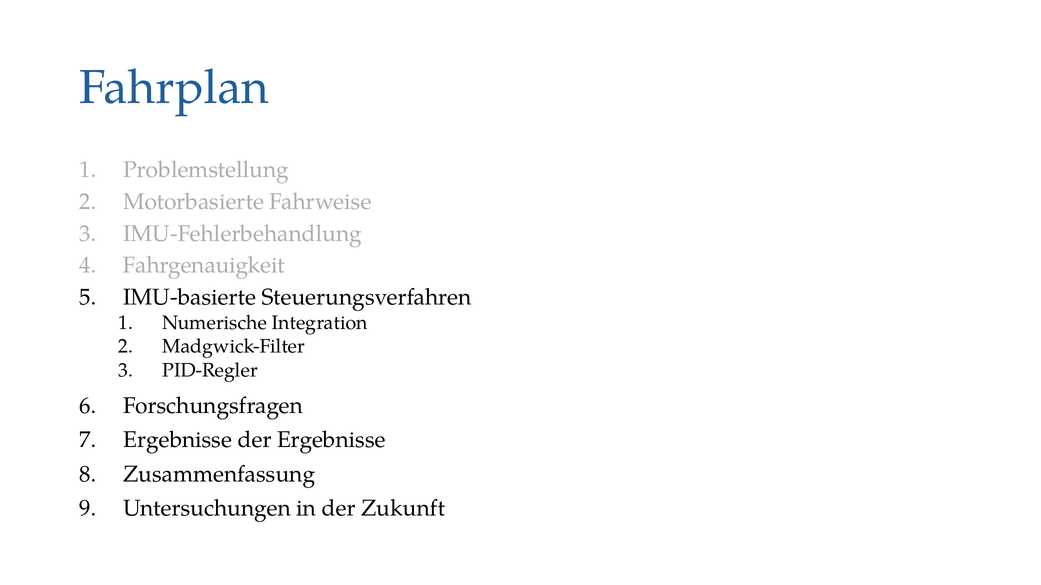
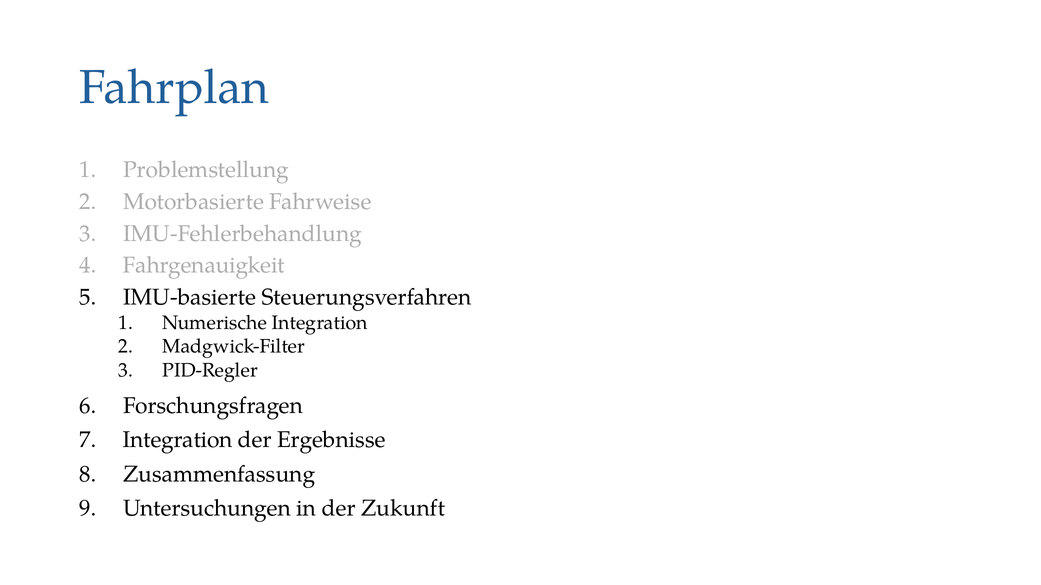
Ergebnisse at (178, 440): Ergebnisse -> Integration
